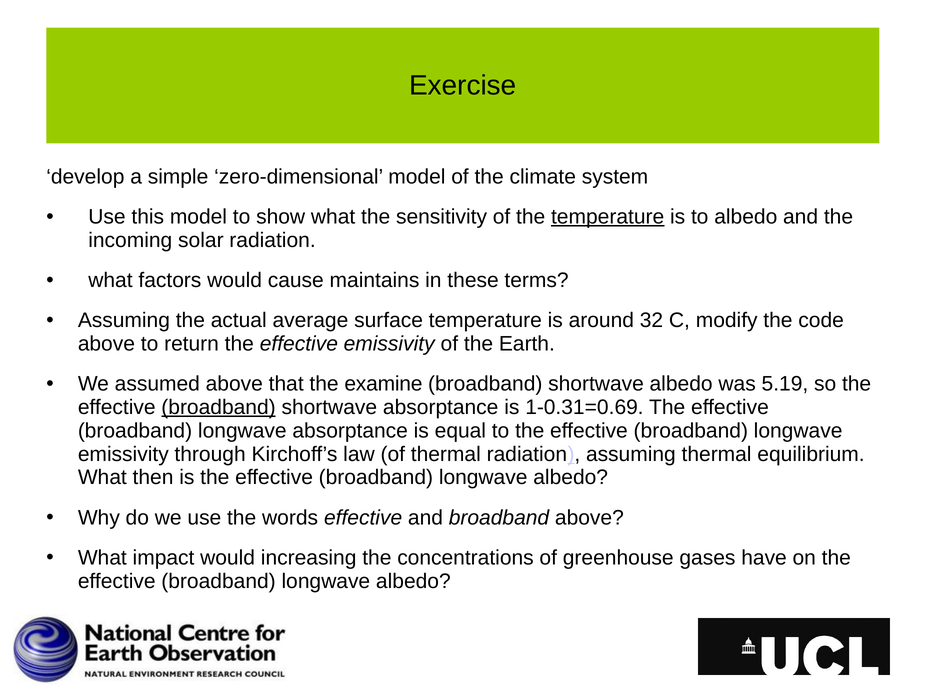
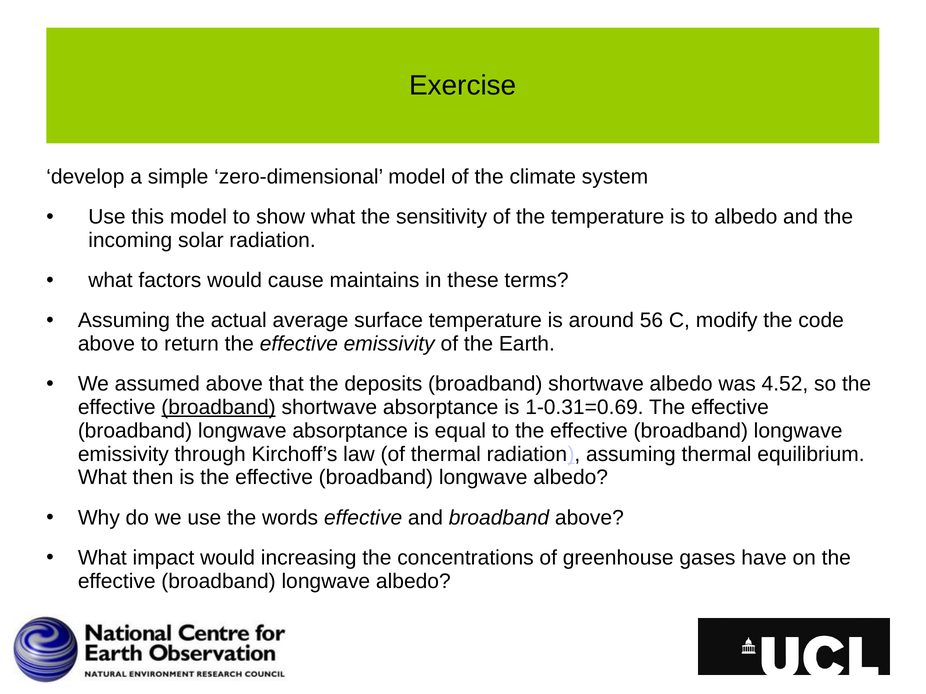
temperature at (608, 217) underline: present -> none
32: 32 -> 56
examine: examine -> deposits
5.19: 5.19 -> 4.52
